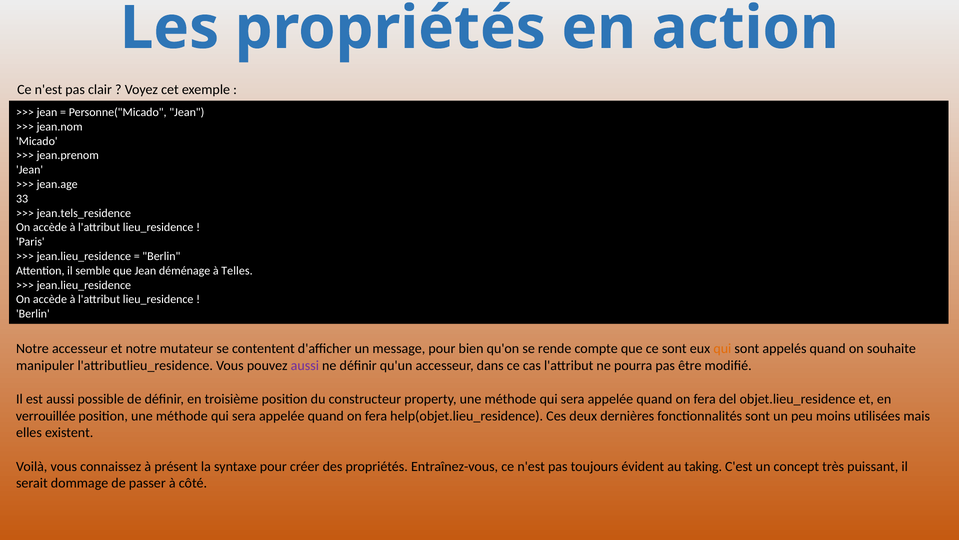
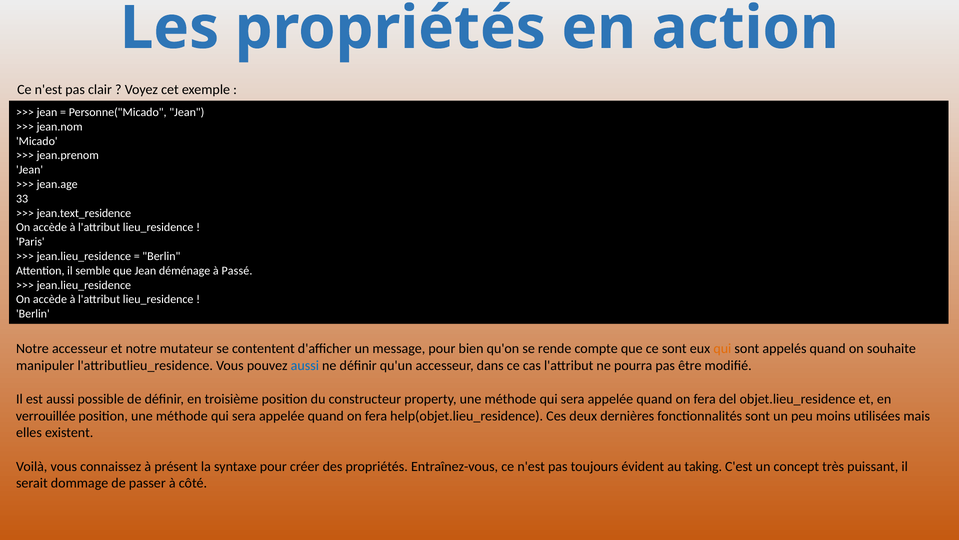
jean.tels_residence: jean.tels_residence -> jean.text_residence
Telles: Telles -> Passé
aussi at (305, 365) colour: purple -> blue
